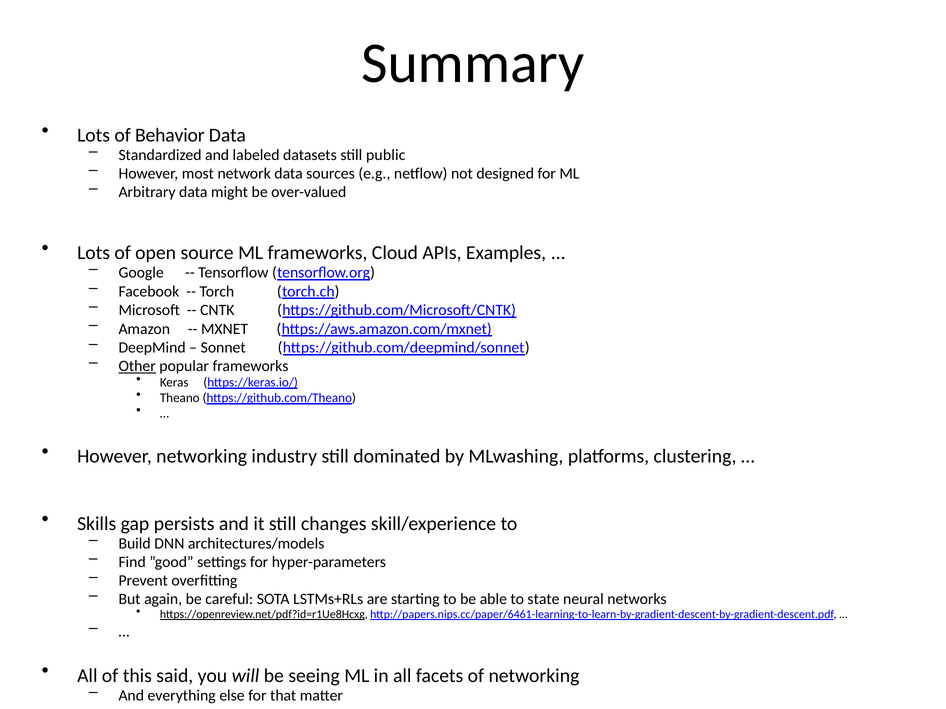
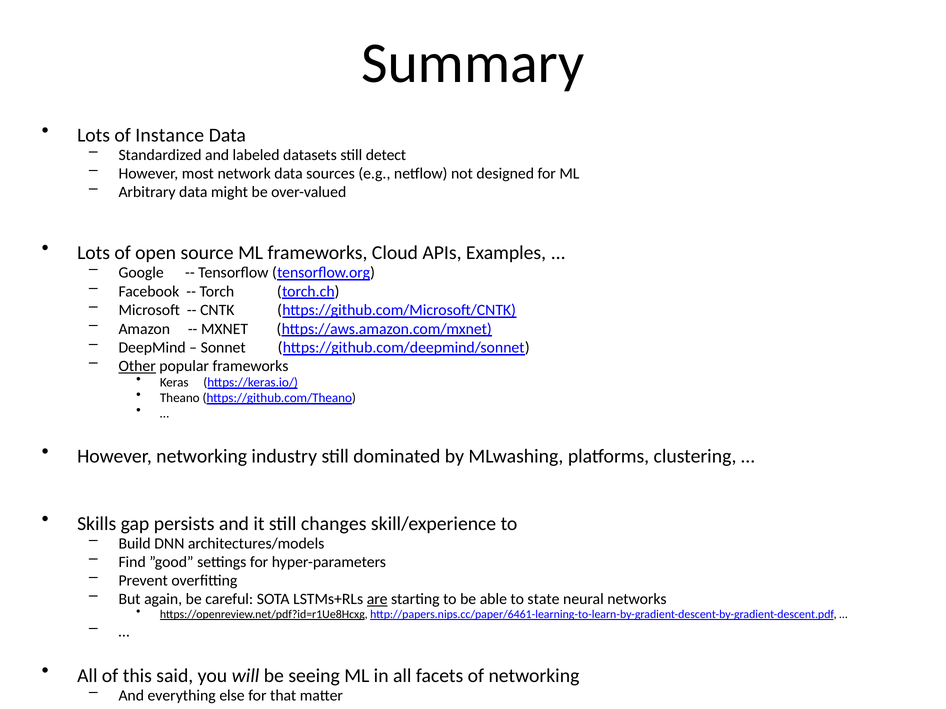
Behavior: Behavior -> Instance
public: public -> detect
are underline: none -> present
